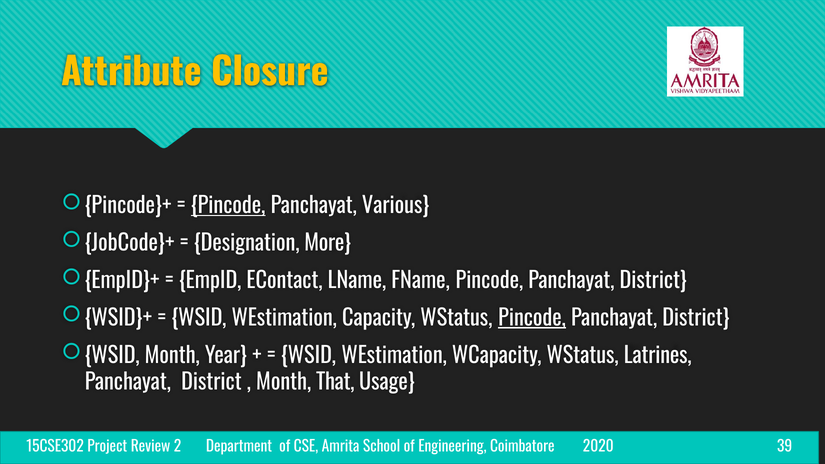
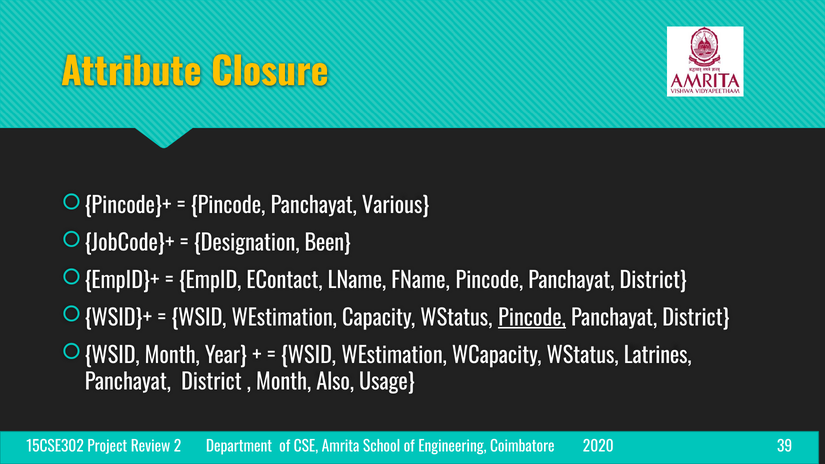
Pincode at (228, 206) underline: present -> none
More: More -> Been
That: That -> Also
